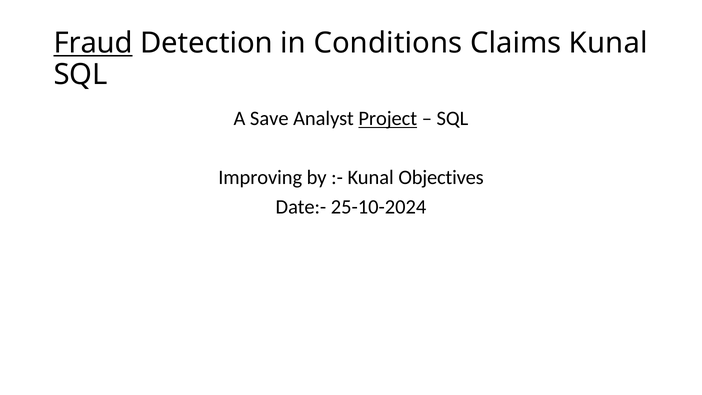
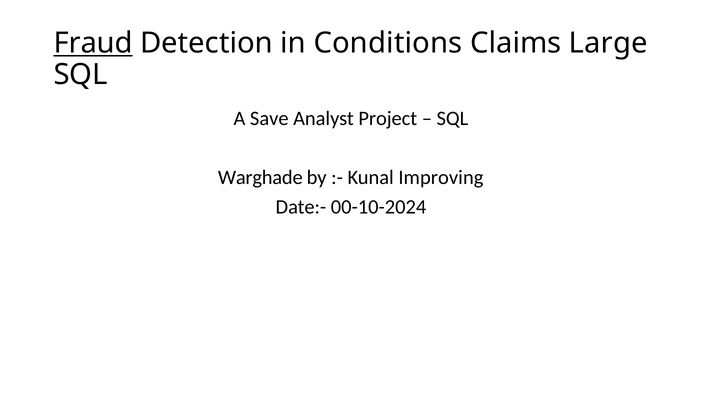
Claims Kunal: Kunal -> Large
Project underline: present -> none
Improving: Improving -> Warghade
Objectives: Objectives -> Improving
25-10-2024: 25-10-2024 -> 00-10-2024
